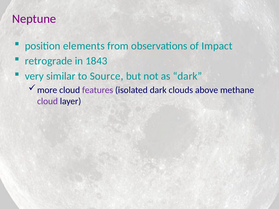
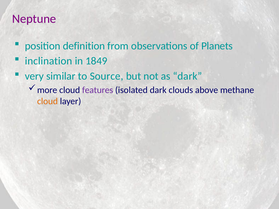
elements: elements -> definition
Impact: Impact -> Planets
retrograde: retrograde -> inclination
1843: 1843 -> 1849
cloud at (47, 101) colour: purple -> orange
